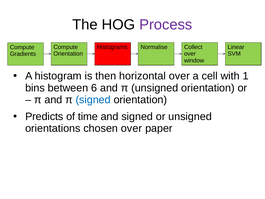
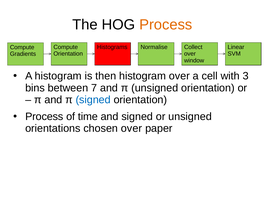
Process at (166, 25) colour: purple -> orange
then horizontal: horizontal -> histogram
1: 1 -> 3
6: 6 -> 7
Predicts at (44, 116): Predicts -> Process
